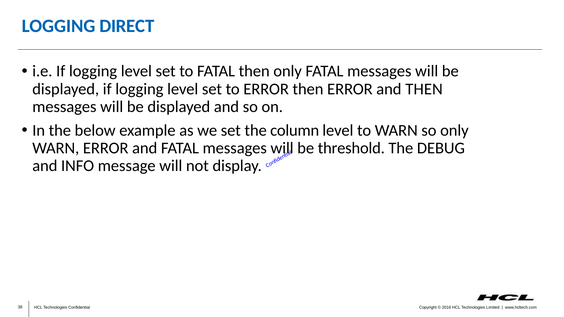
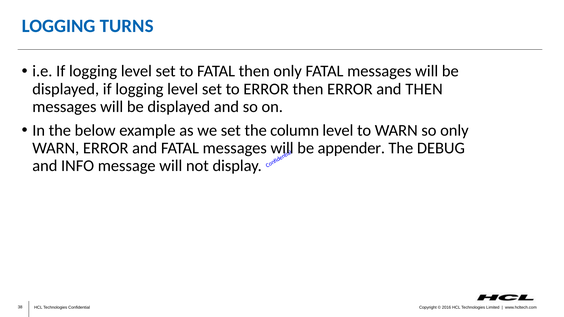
DIRECT: DIRECT -> TURNS
threshold: threshold -> appender
